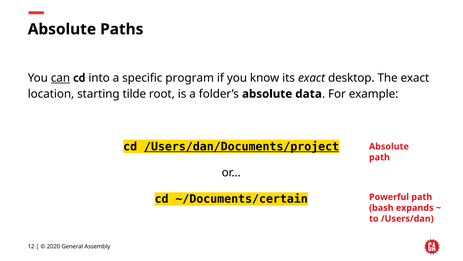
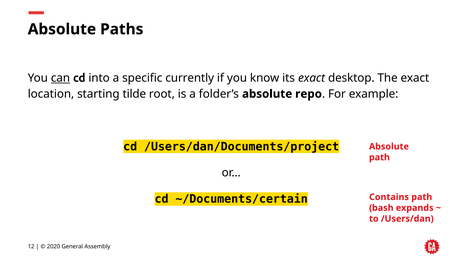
program: program -> currently
data: data -> repo
/Users/dan/Documents/project underline: present -> none
Powerful: Powerful -> Contains
